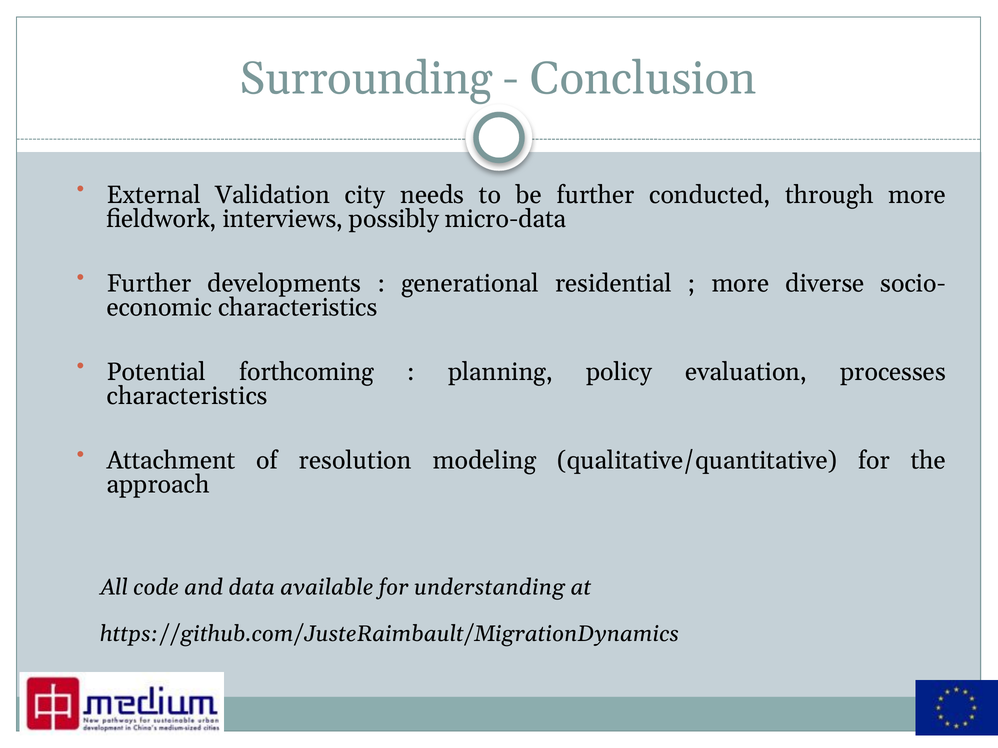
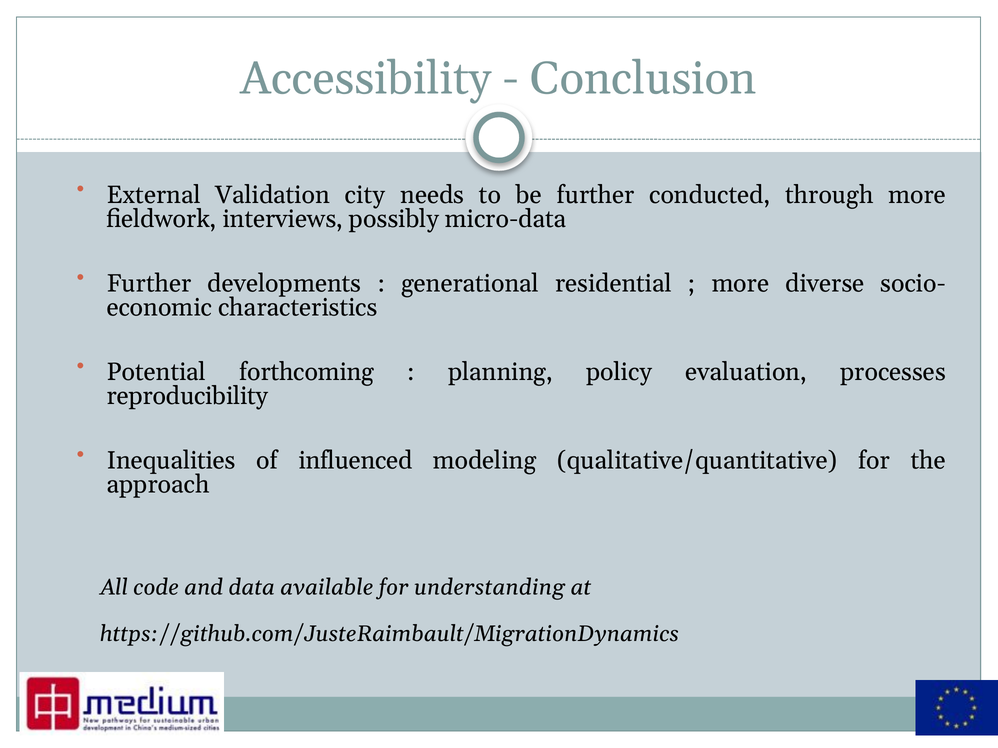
Surrounding: Surrounding -> Accessibility
characteristics at (187, 396): characteristics -> reproducibility
Attachment: Attachment -> Inequalities
resolution: resolution -> influenced
